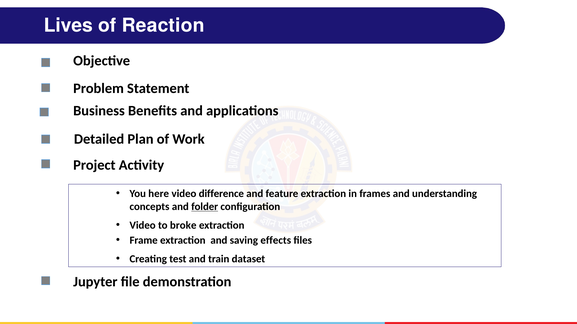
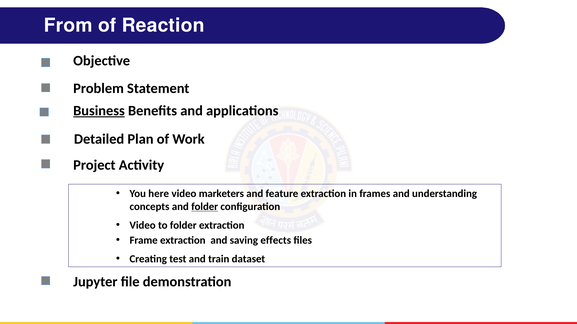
Lives: Lives -> From
Business underline: none -> present
difference: difference -> marketers
to broke: broke -> folder
